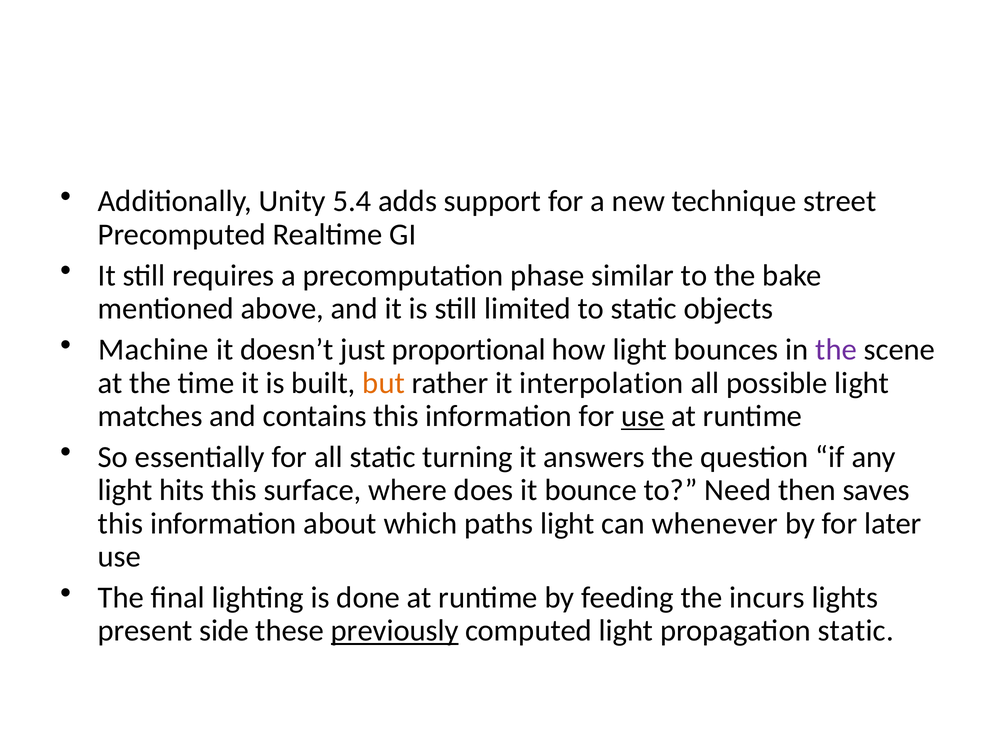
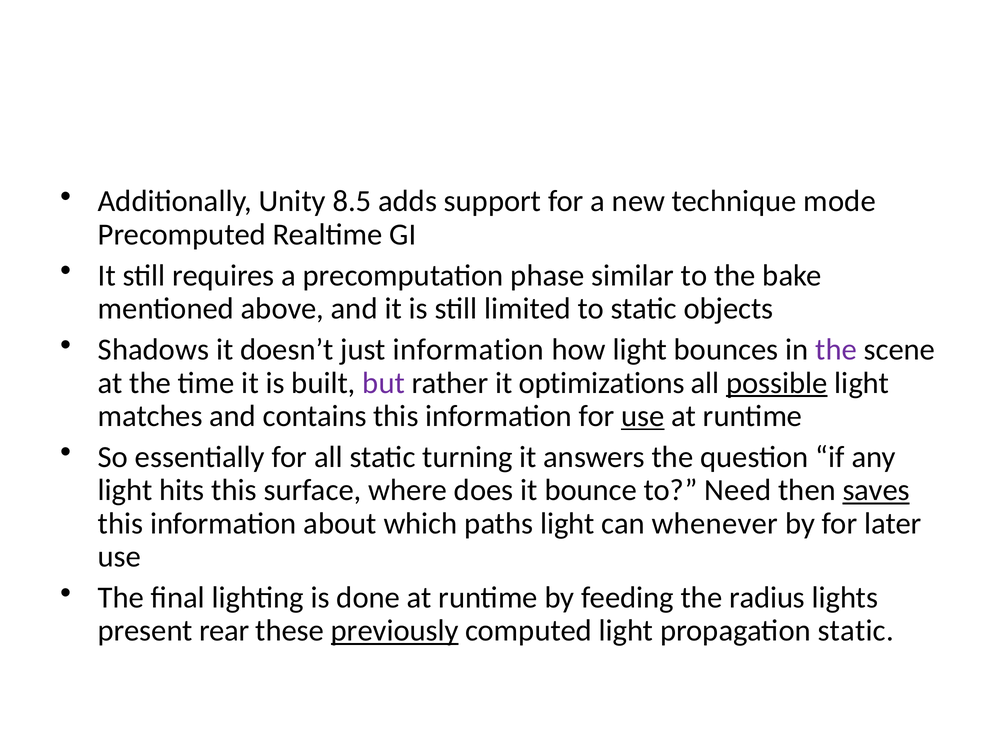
5.4: 5.4 -> 8.5
street: street -> mode
Machine: Machine -> Shadows
just proportional: proportional -> information
but colour: orange -> purple
interpolation: interpolation -> optimizations
possible underline: none -> present
saves underline: none -> present
incurs: incurs -> radius
side: side -> rear
